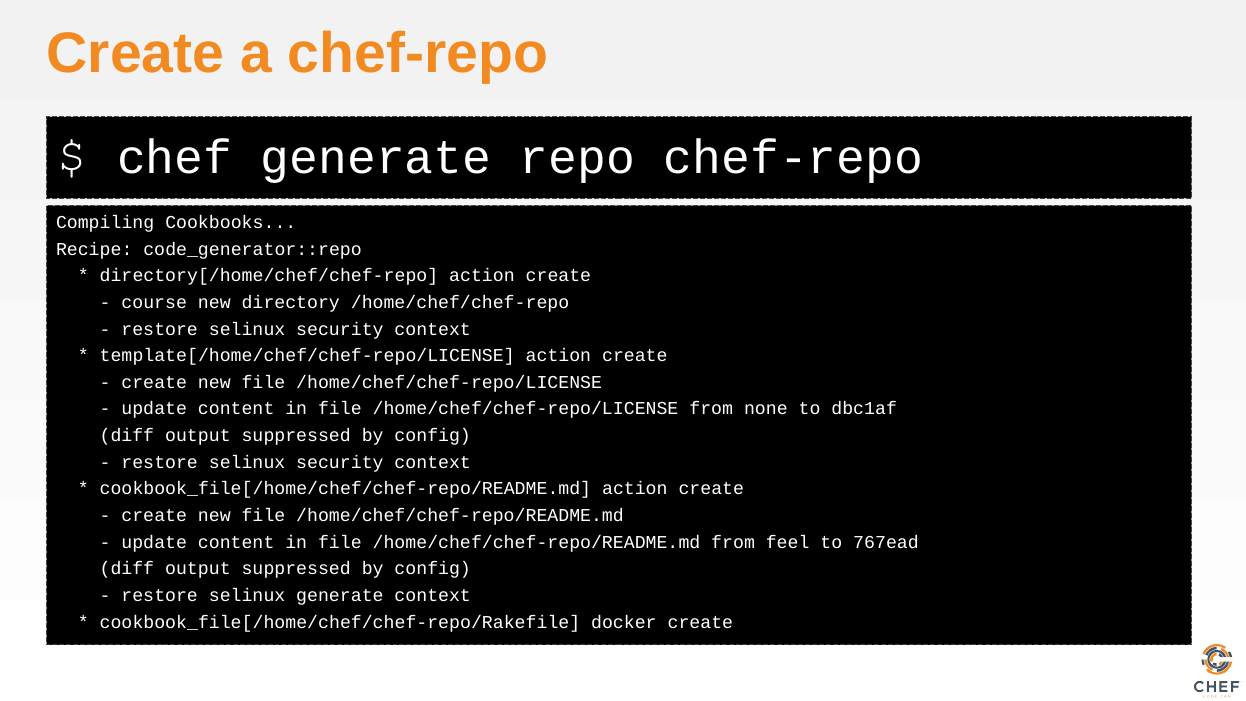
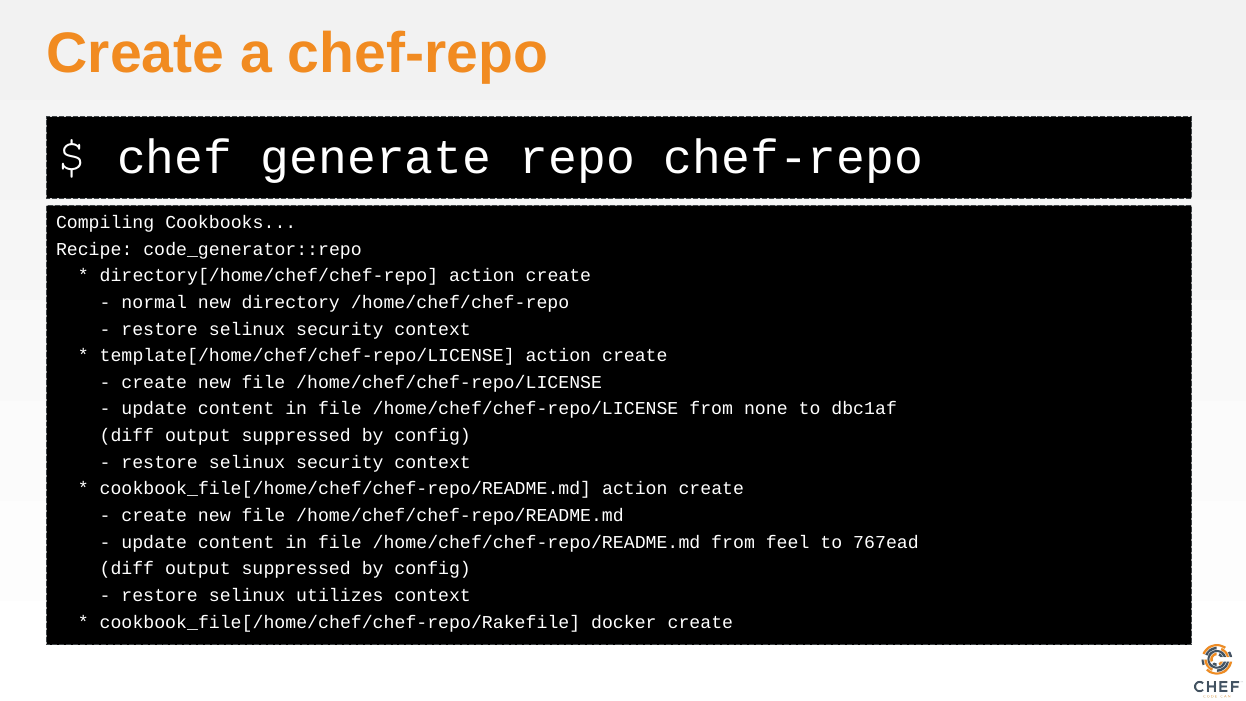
course: course -> normal
selinux generate: generate -> utilizes
